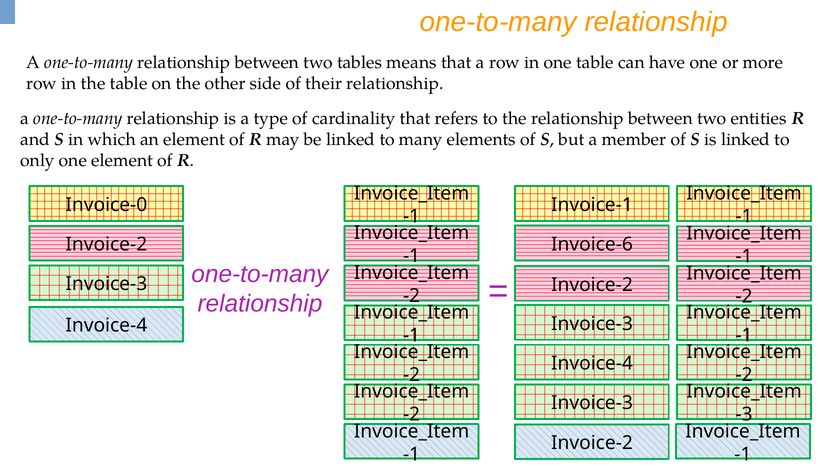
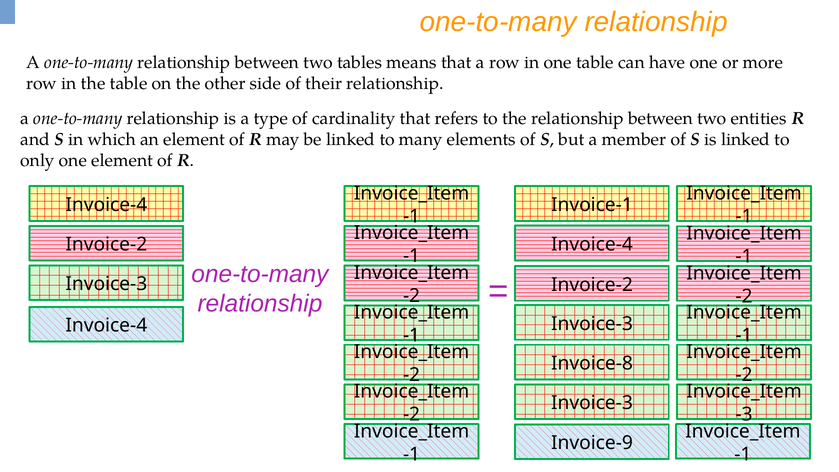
Invoice-0 at (106, 205): Invoice-0 -> Invoice-4
Invoice-6 at (592, 244): Invoice-6 -> Invoice-4
Invoice-4 at (592, 363): Invoice-4 -> Invoice-8
Invoice-2 at (592, 443): Invoice-2 -> Invoice-9
